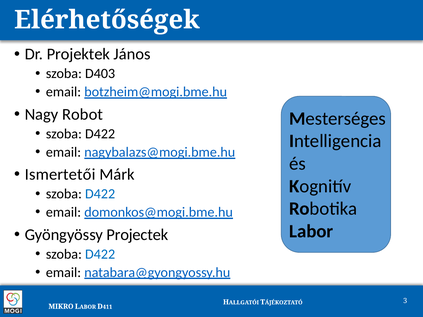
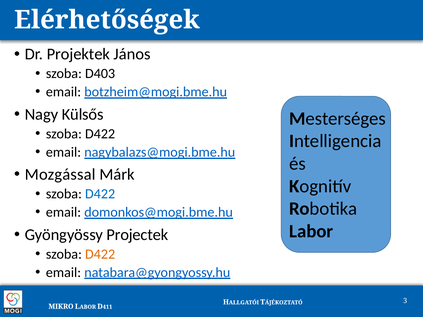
Robot: Robot -> Külsős
Ismertetői: Ismertetői -> Mozgással
D422 at (100, 254) colour: blue -> orange
